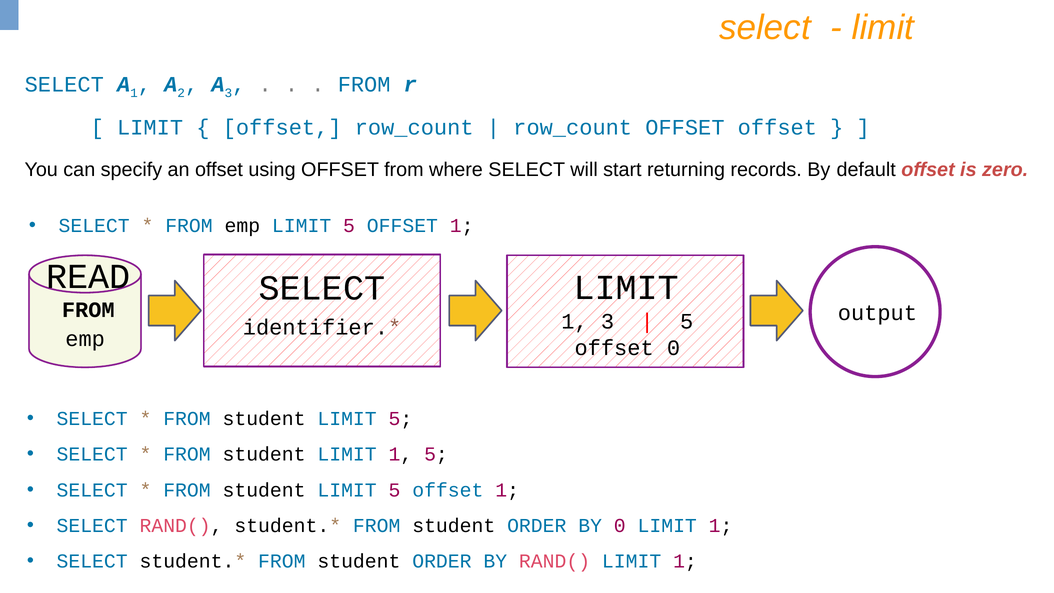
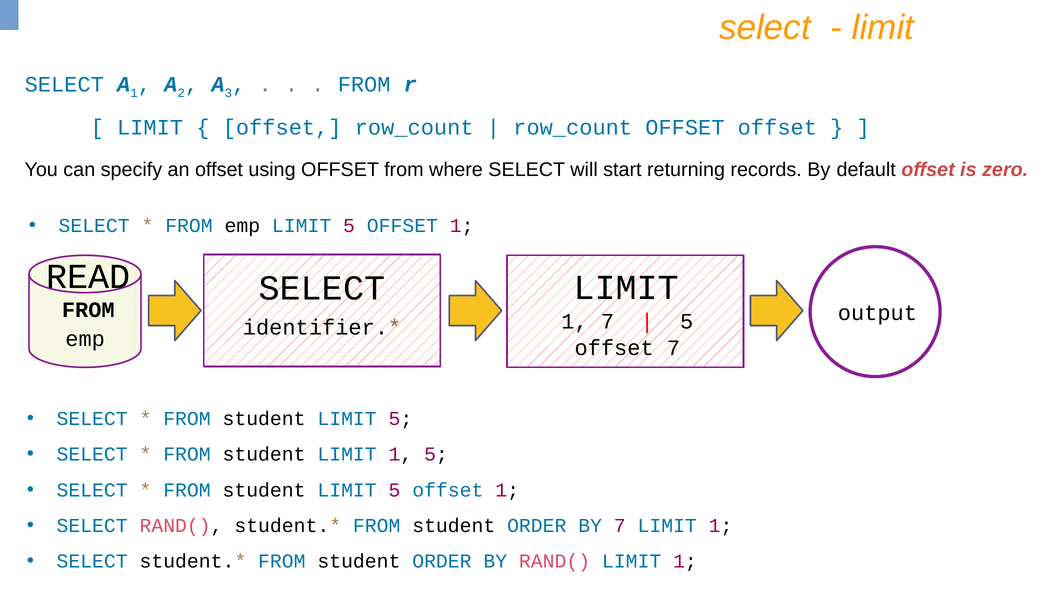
1 3: 3 -> 7
offset 0: 0 -> 7
BY 0: 0 -> 7
